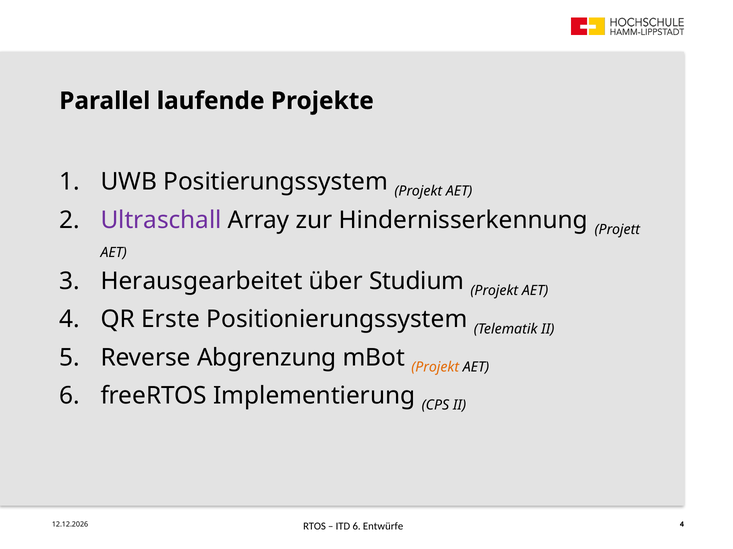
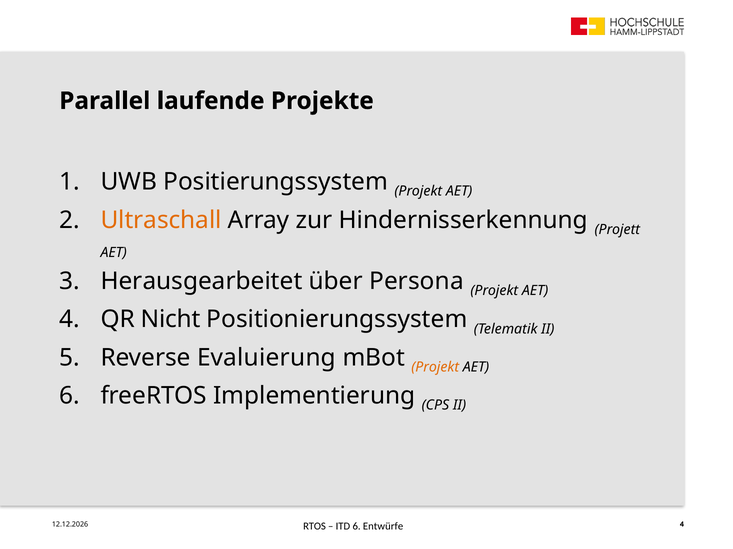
Ultraschall colour: purple -> orange
Studium: Studium -> Persona
Erste: Erste -> Nicht
Abgrenzung: Abgrenzung -> Evaluierung
